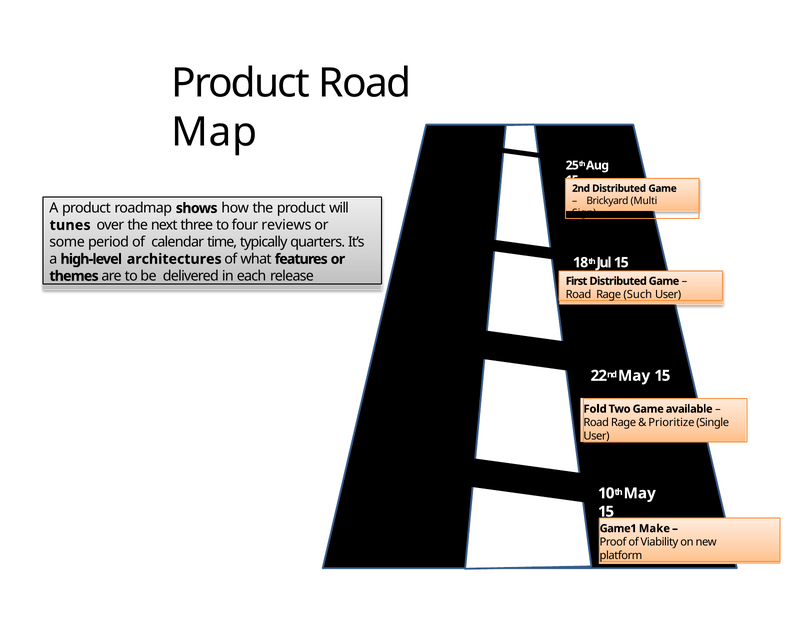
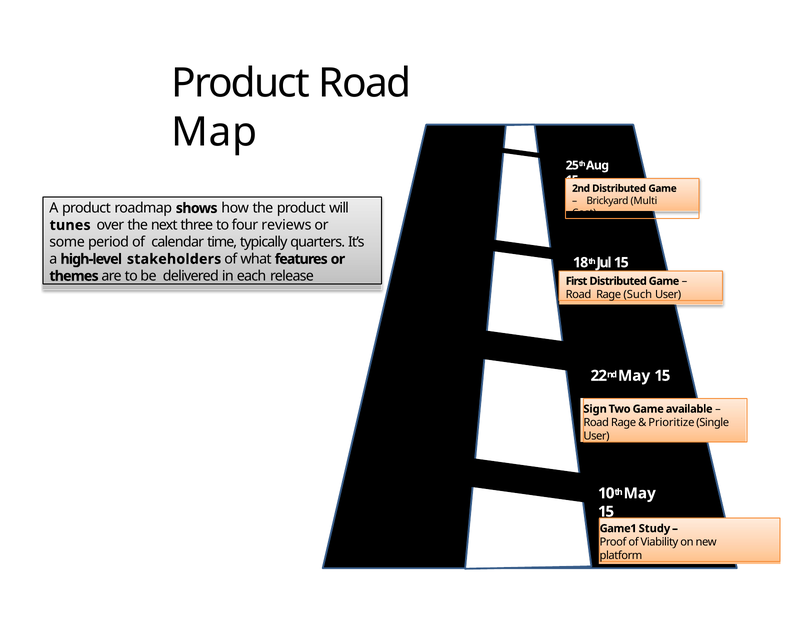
Sign: Sign -> Cost
architectures: architectures -> stakeholders
Fold: Fold -> Sign
Make: Make -> Study
